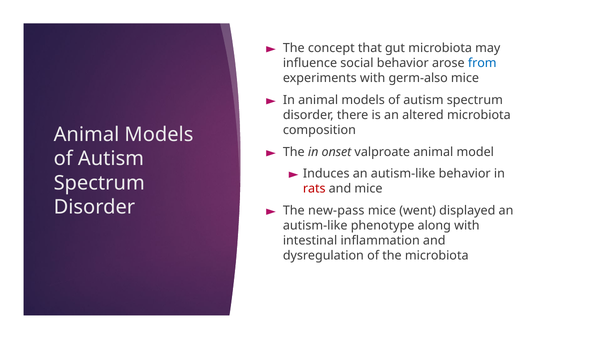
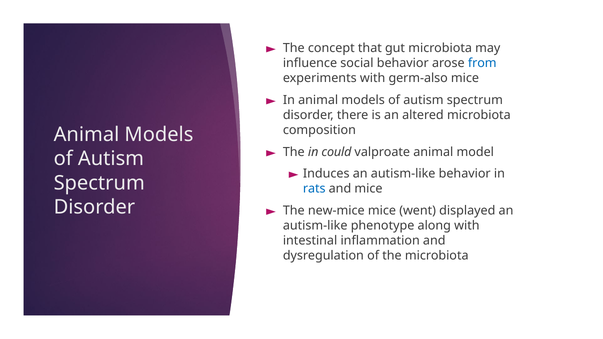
onset: onset -> could
rats colour: red -> blue
new-pass: new-pass -> new-mice
